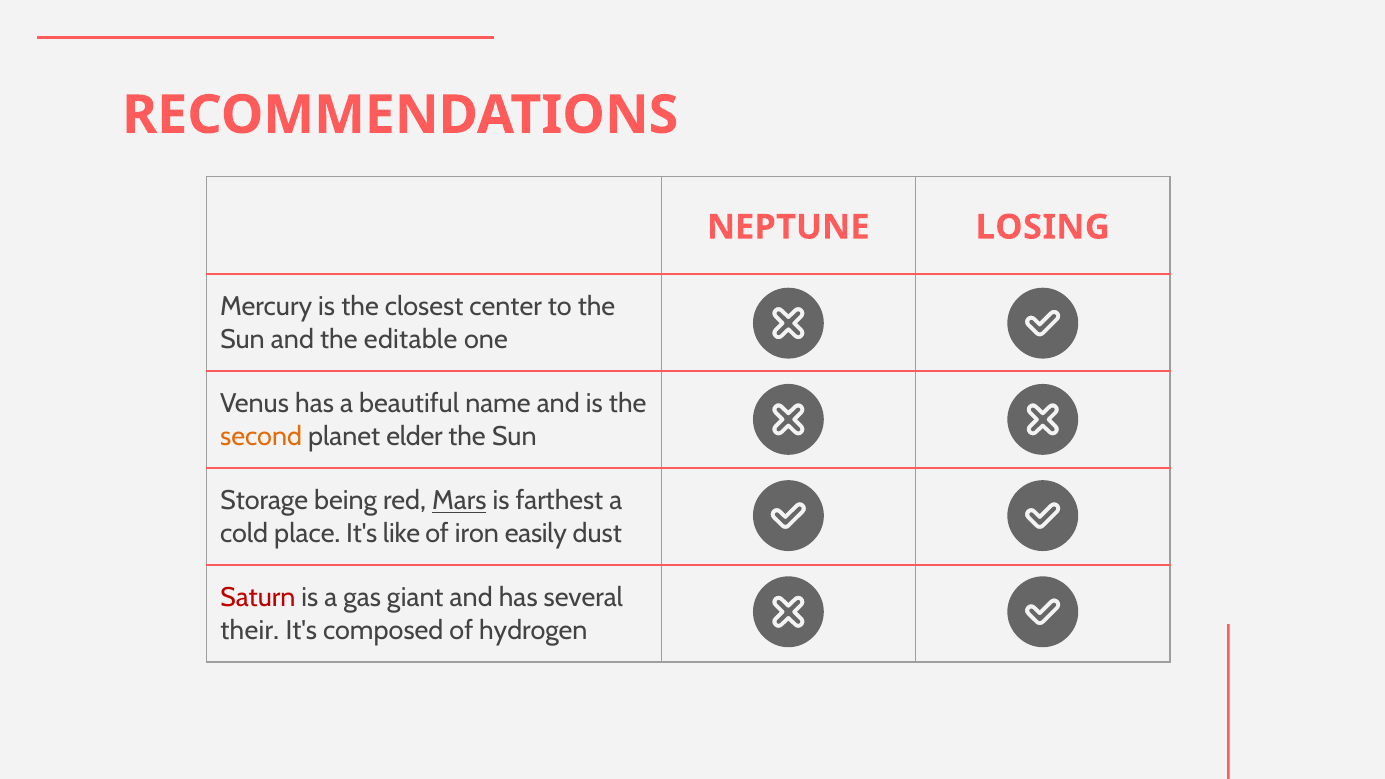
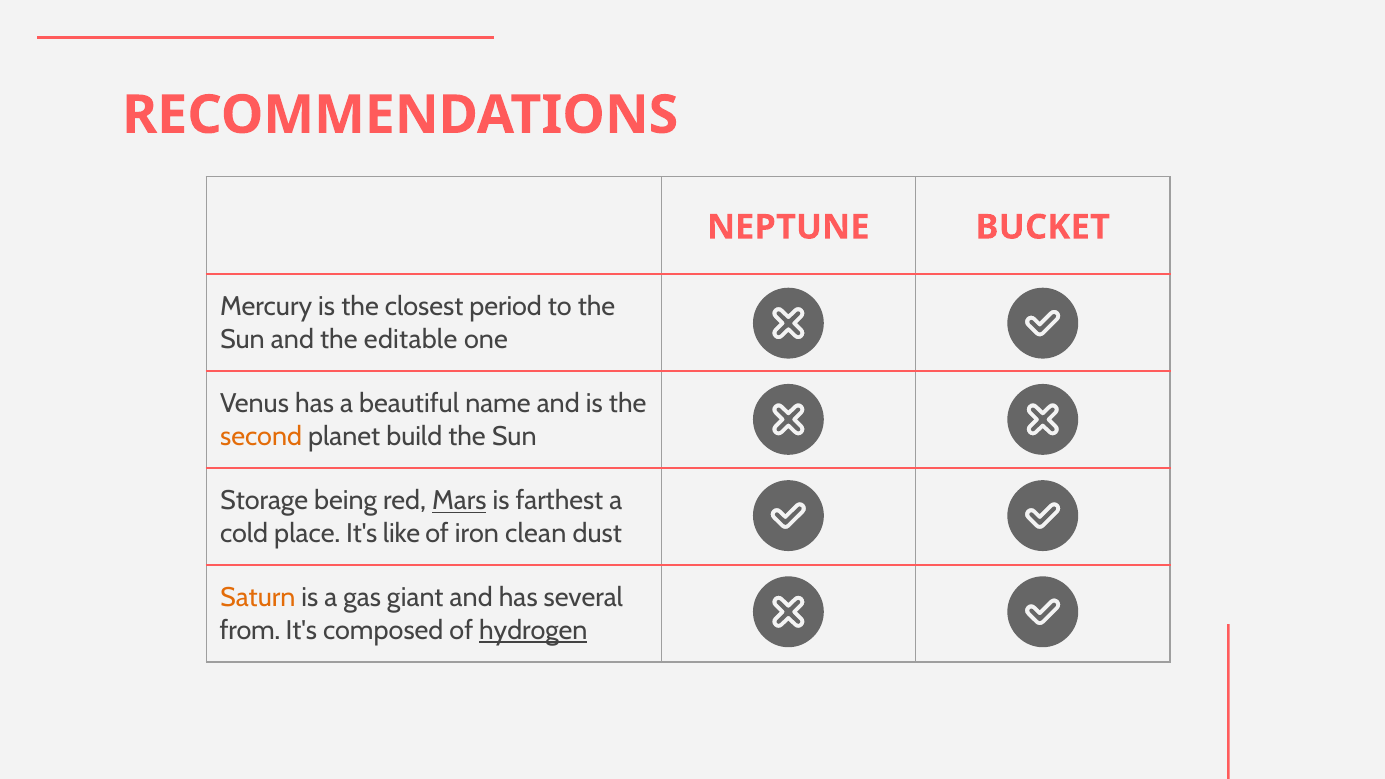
LOSING: LOSING -> BUCKET
center: center -> period
elder: elder -> build
easily: easily -> clean
Saturn colour: red -> orange
their: their -> from
hydrogen underline: none -> present
